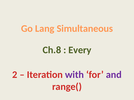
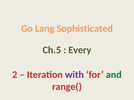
Simultaneous: Simultaneous -> Sophisticated
Ch.8: Ch.8 -> Ch.5
and colour: purple -> green
